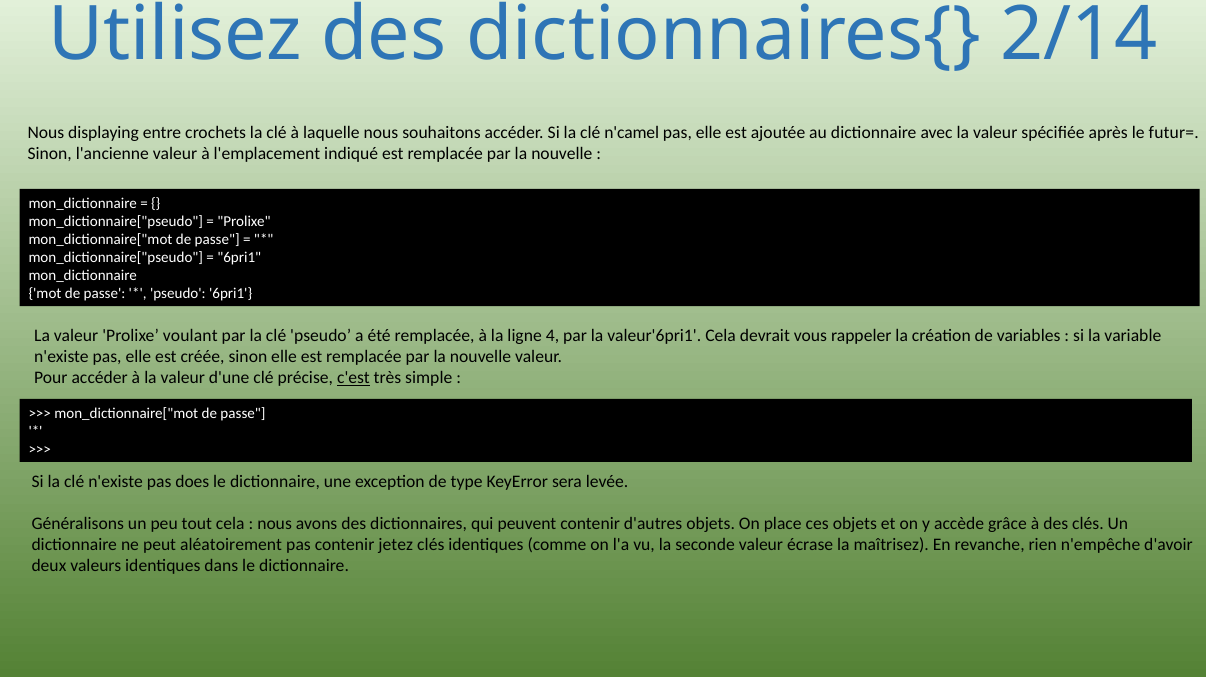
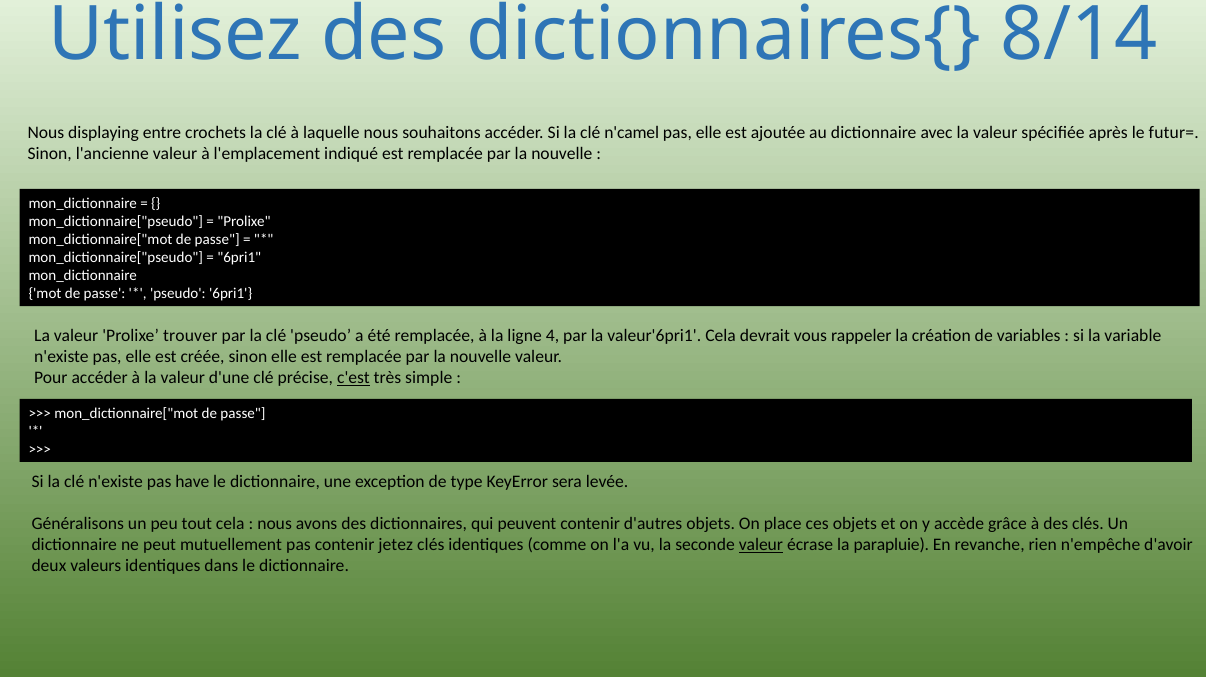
2/14: 2/14 -> 8/14
voulant: voulant -> trouver
does: does -> have
aléatoirement: aléatoirement -> mutuellement
valeur at (761, 545) underline: none -> present
maîtrisez: maîtrisez -> parapluie
